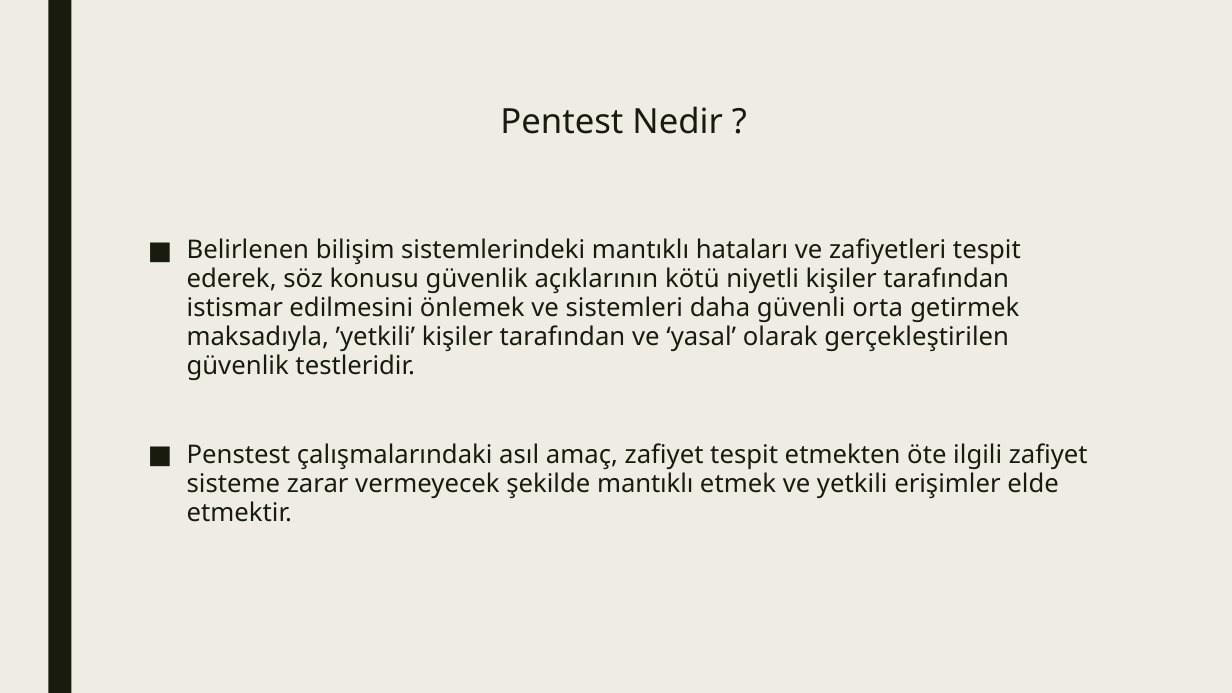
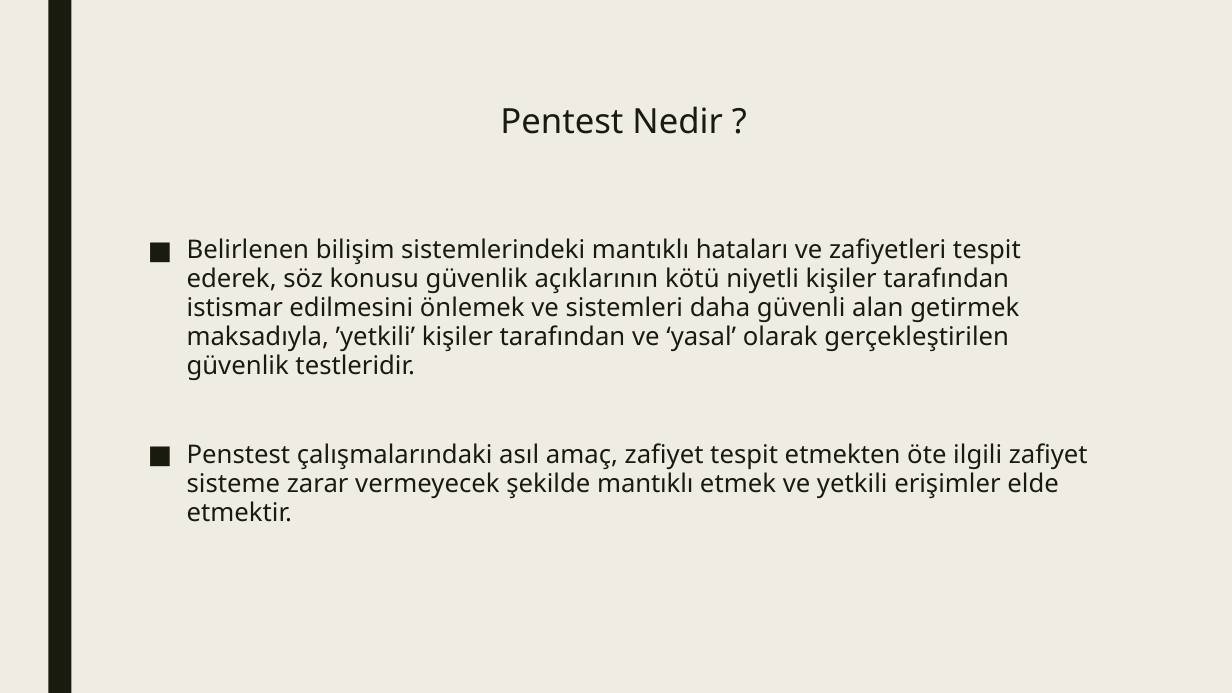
orta: orta -> alan
